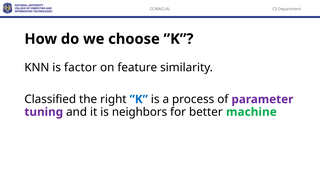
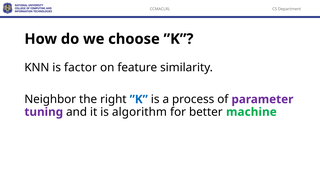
Classified: Classified -> Neighbor
neighbors: neighbors -> algorithm
